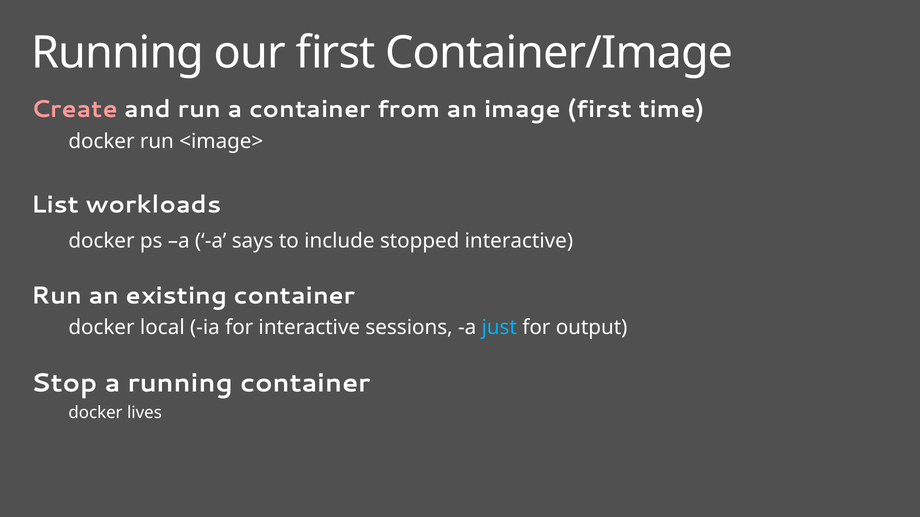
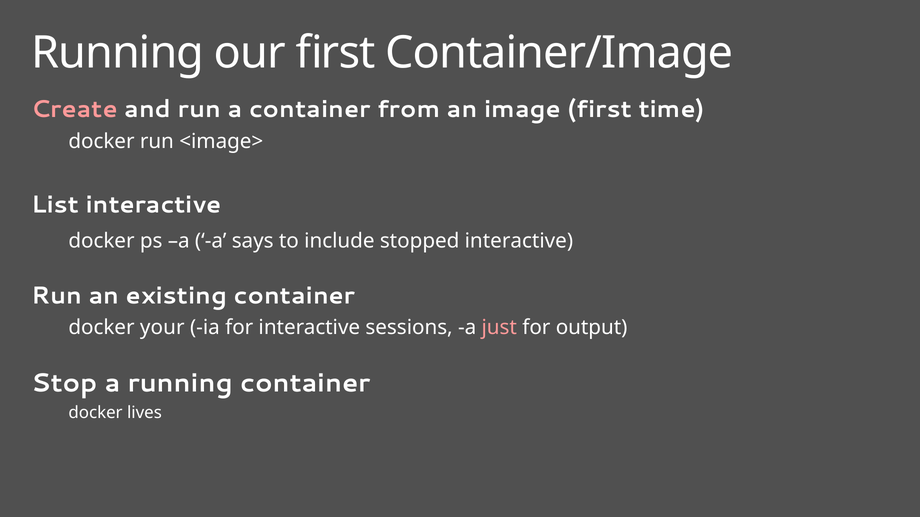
List workloads: workloads -> interactive
local: local -> your
just colour: light blue -> pink
